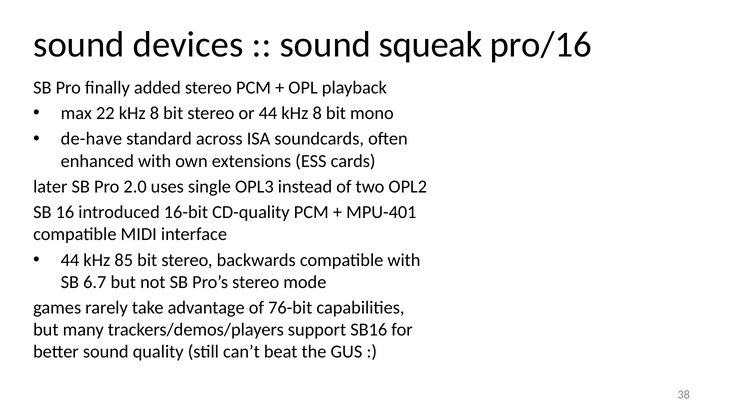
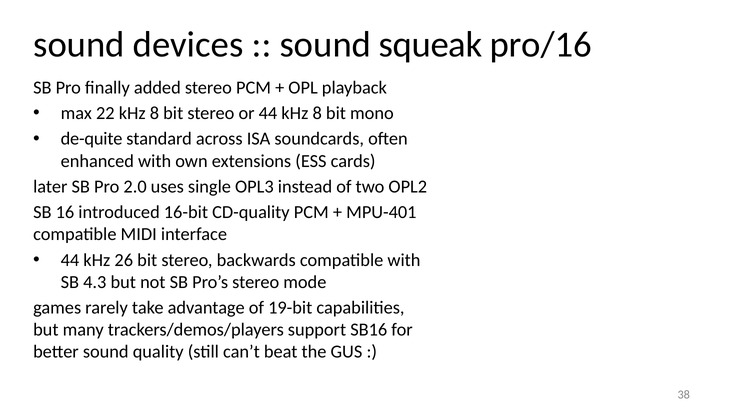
de-have: de-have -> de-quite
85: 85 -> 26
6.7: 6.7 -> 4.3
76-bit: 76-bit -> 19-bit
